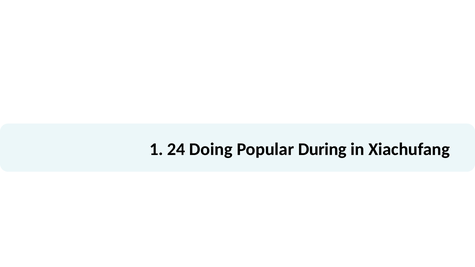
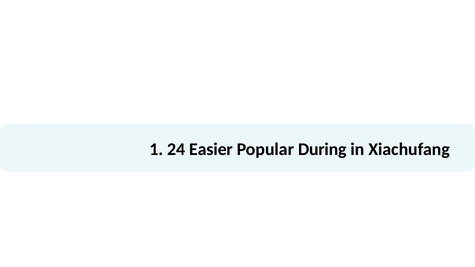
Doing: Doing -> Easier
